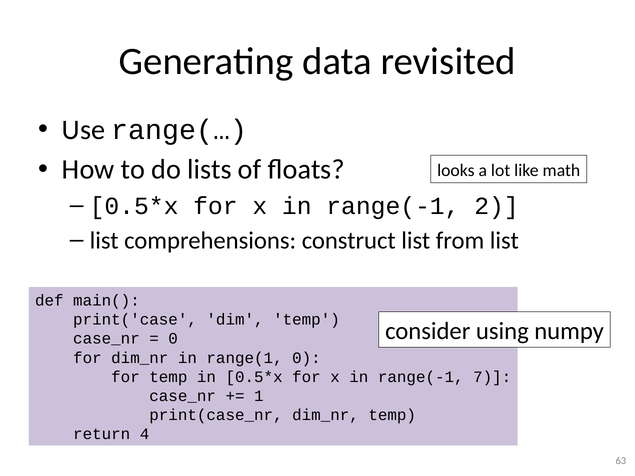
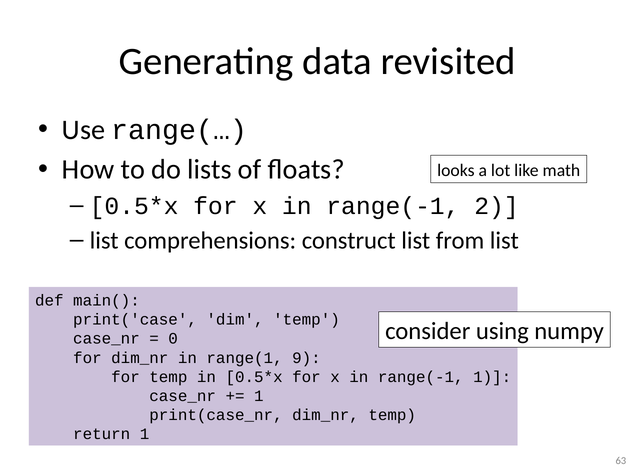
range(1 0: 0 -> 9
range(-1 7: 7 -> 1
return 4: 4 -> 1
